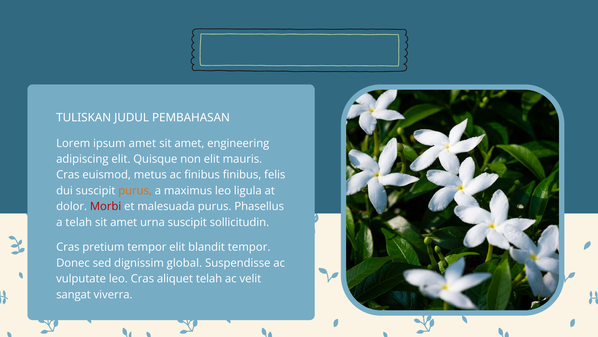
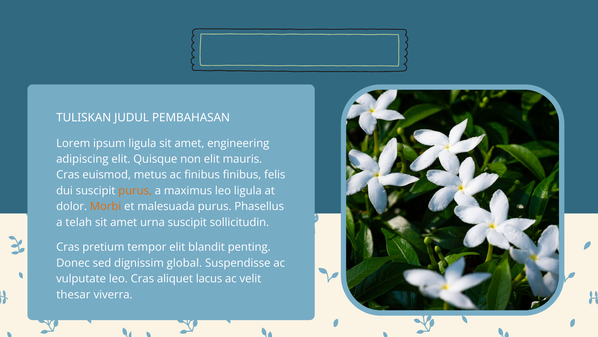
ipsum amet: amet -> ligula
Morbi colour: red -> orange
blandit tempor: tempor -> penting
aliquet telah: telah -> lacus
sangat: sangat -> thesar
